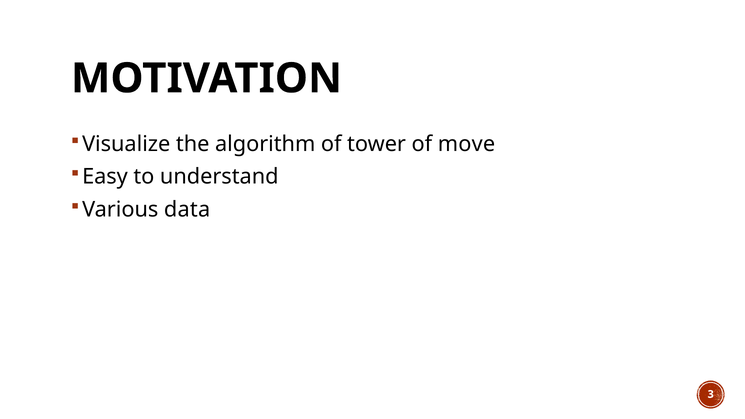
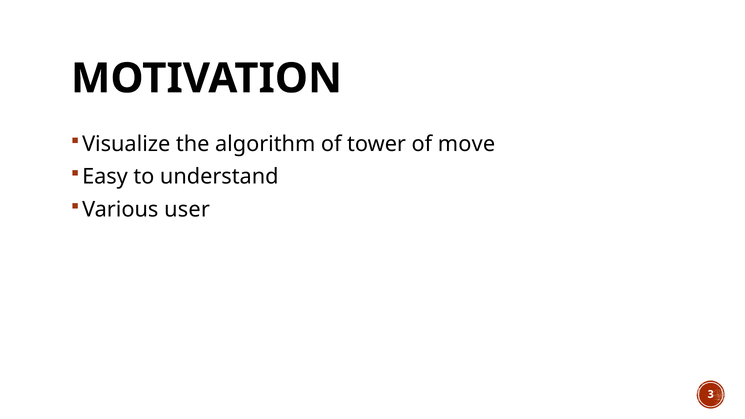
data: data -> user
